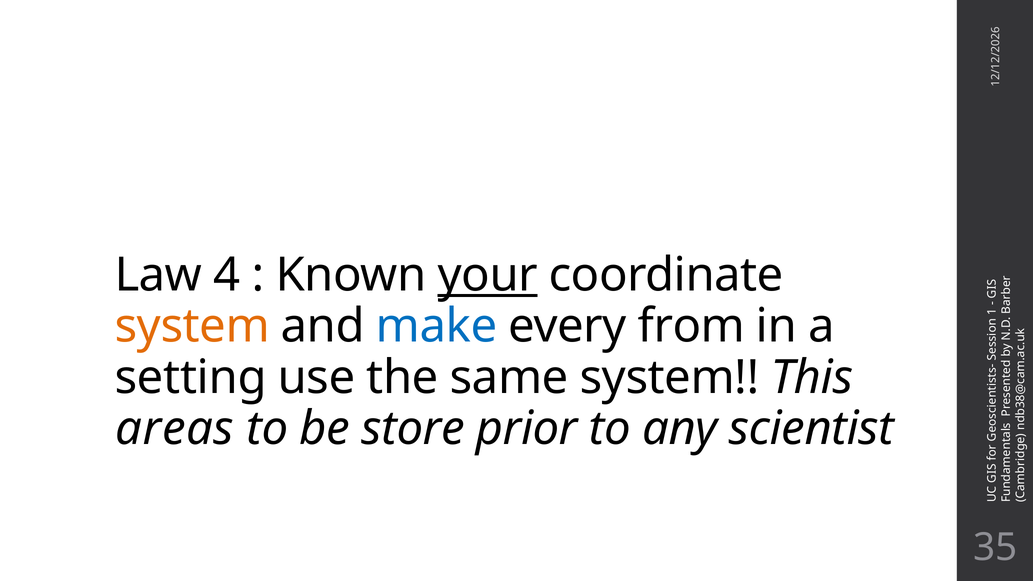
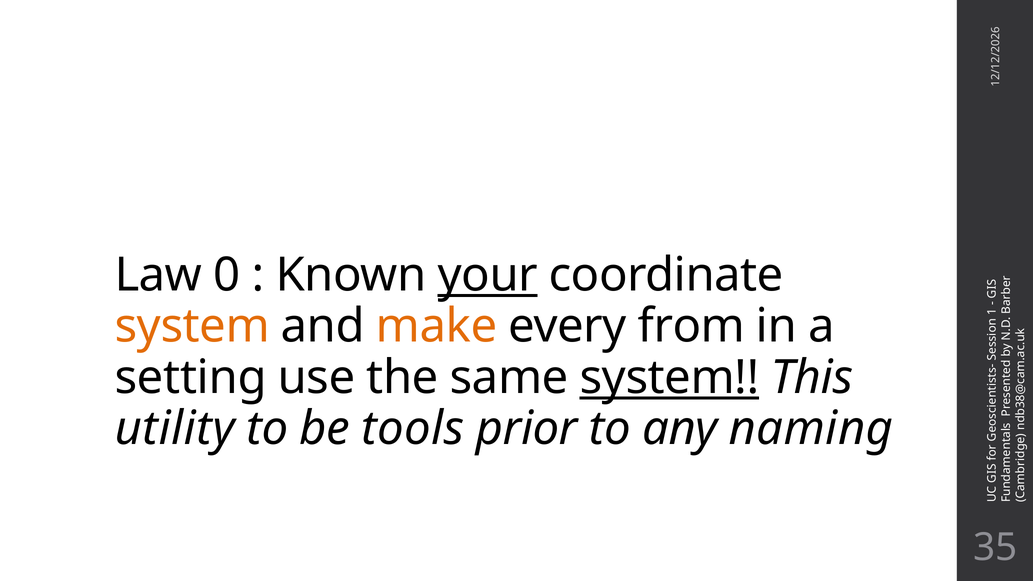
Law 4: 4 -> 0
make colour: blue -> orange
system at (670, 378) underline: none -> present
areas: areas -> utility
store: store -> tools
scientist: scientist -> naming
